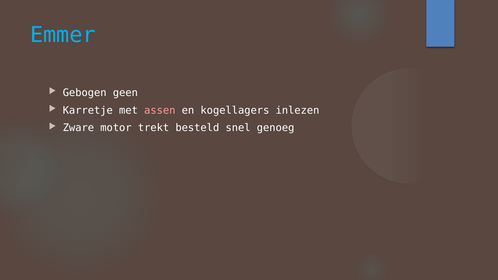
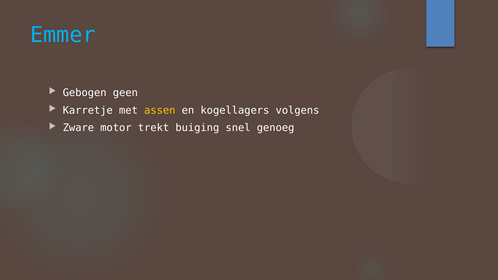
assen colour: pink -> yellow
inlezen: inlezen -> volgens
besteld: besteld -> buiging
